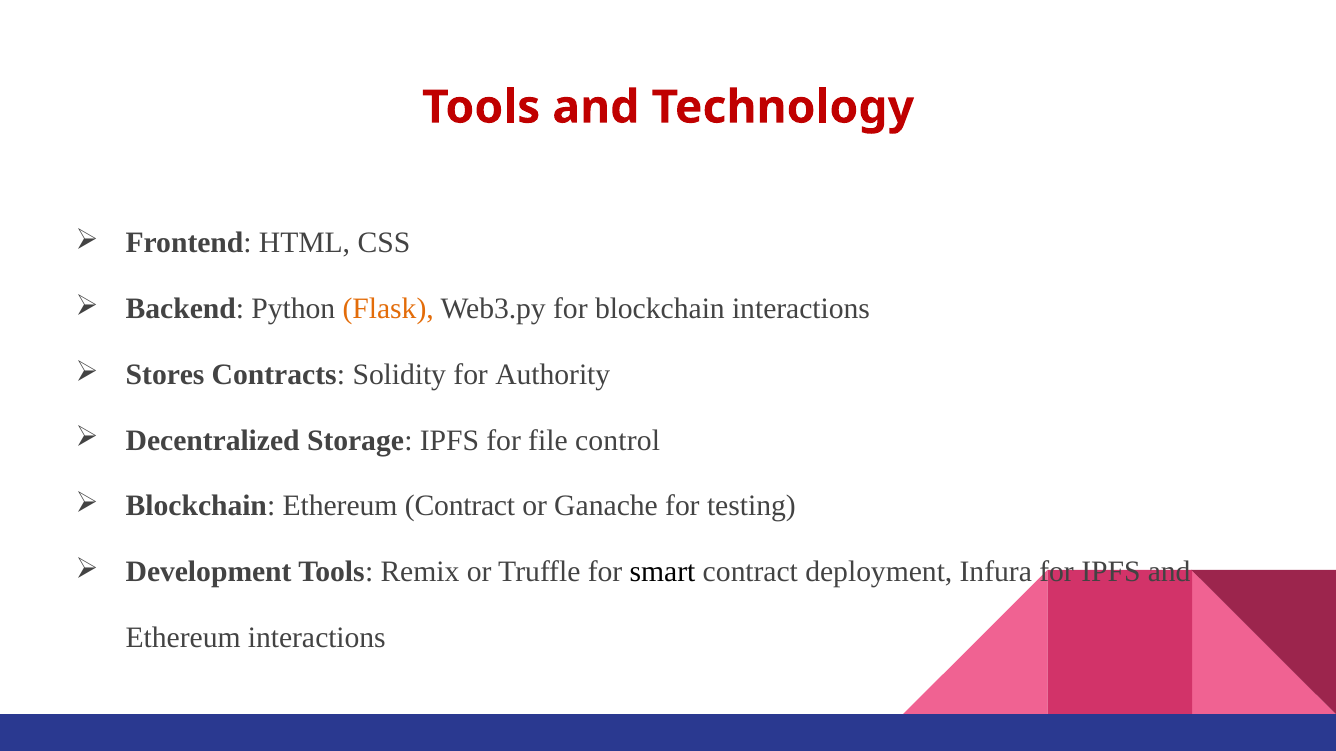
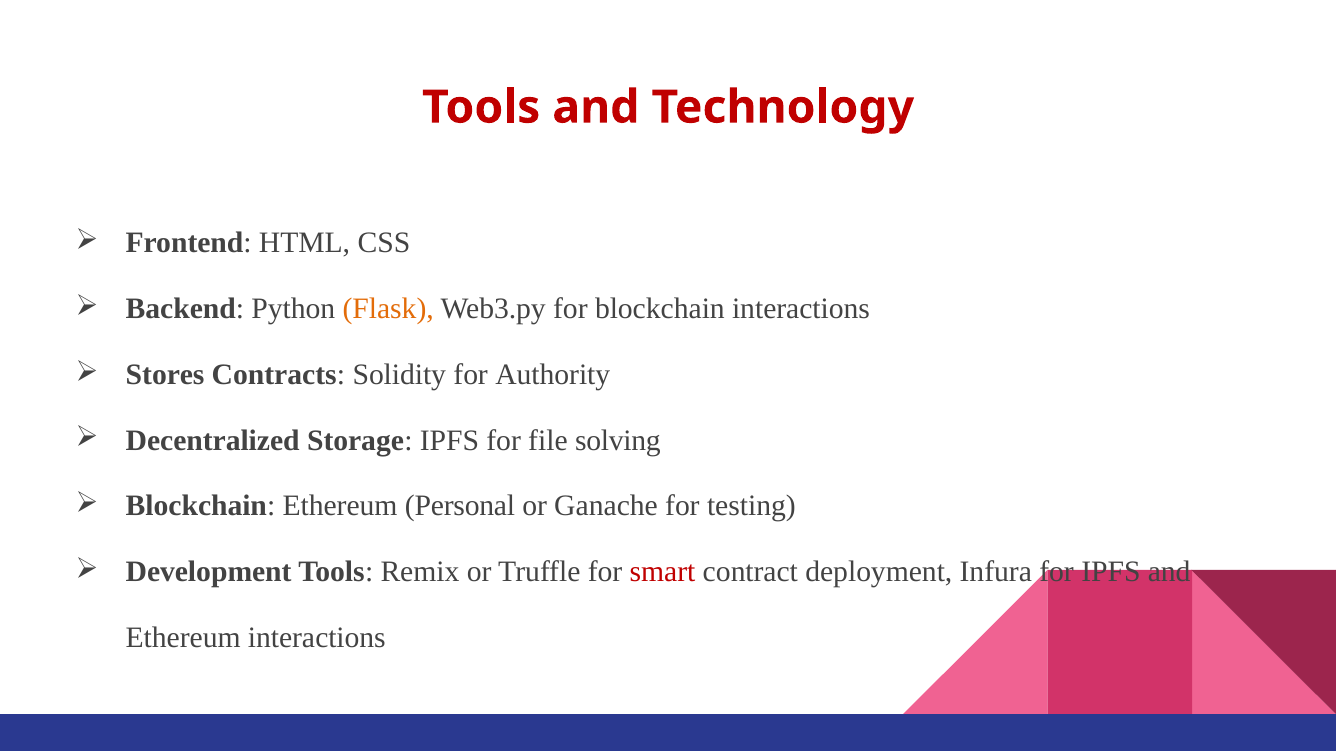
control: control -> solving
Ethereum Contract: Contract -> Personal
smart colour: black -> red
